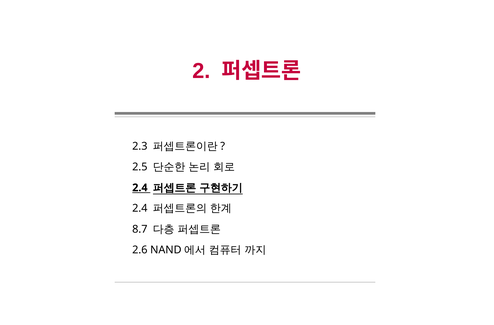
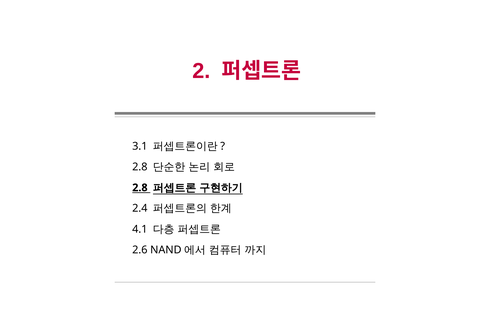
2.3: 2.3 -> 3.1
2.5 at (140, 167): 2.5 -> 2.8
2.4 at (140, 187): 2.4 -> 2.8
8.7: 8.7 -> 4.1
